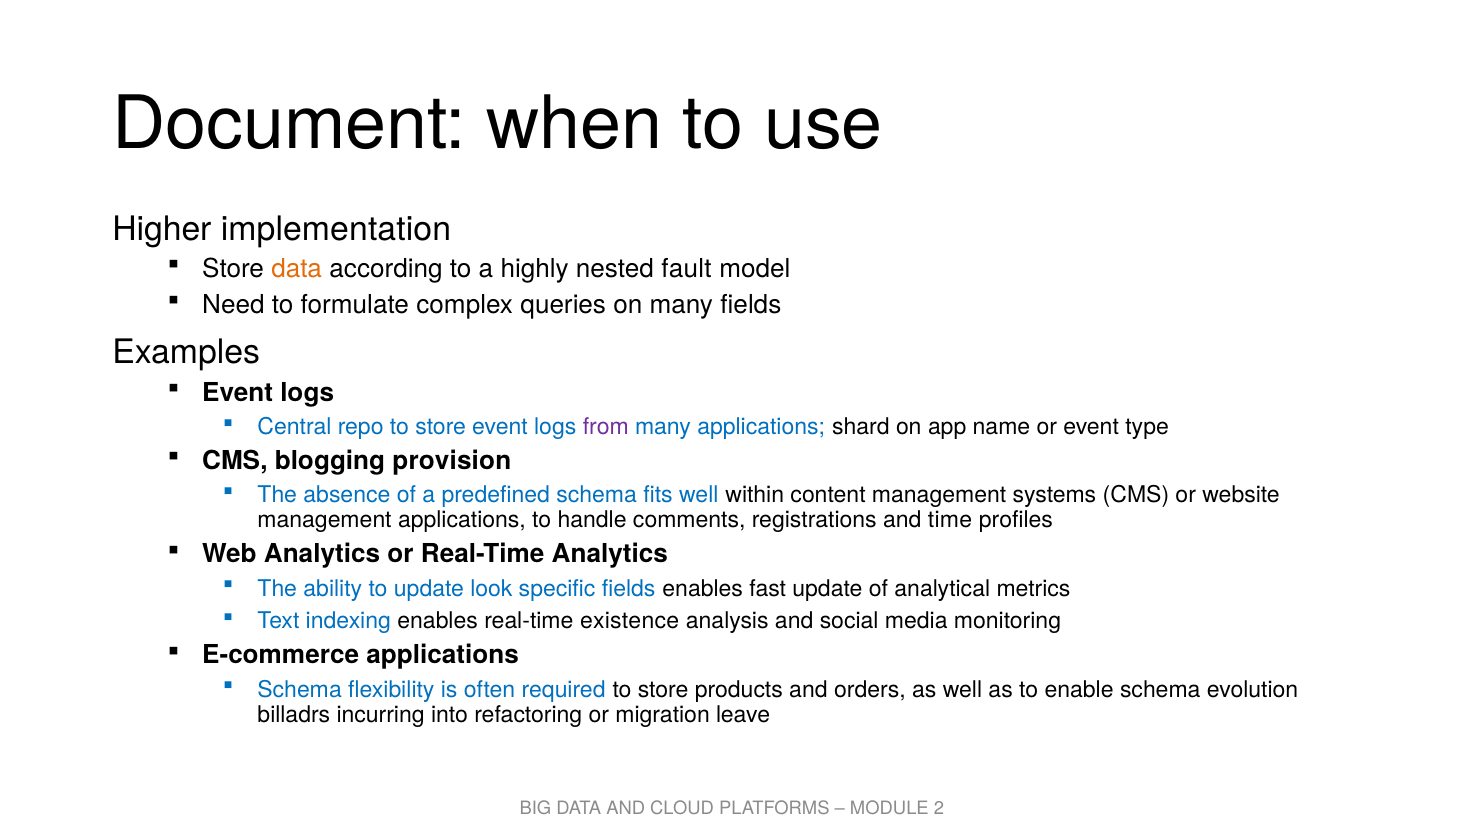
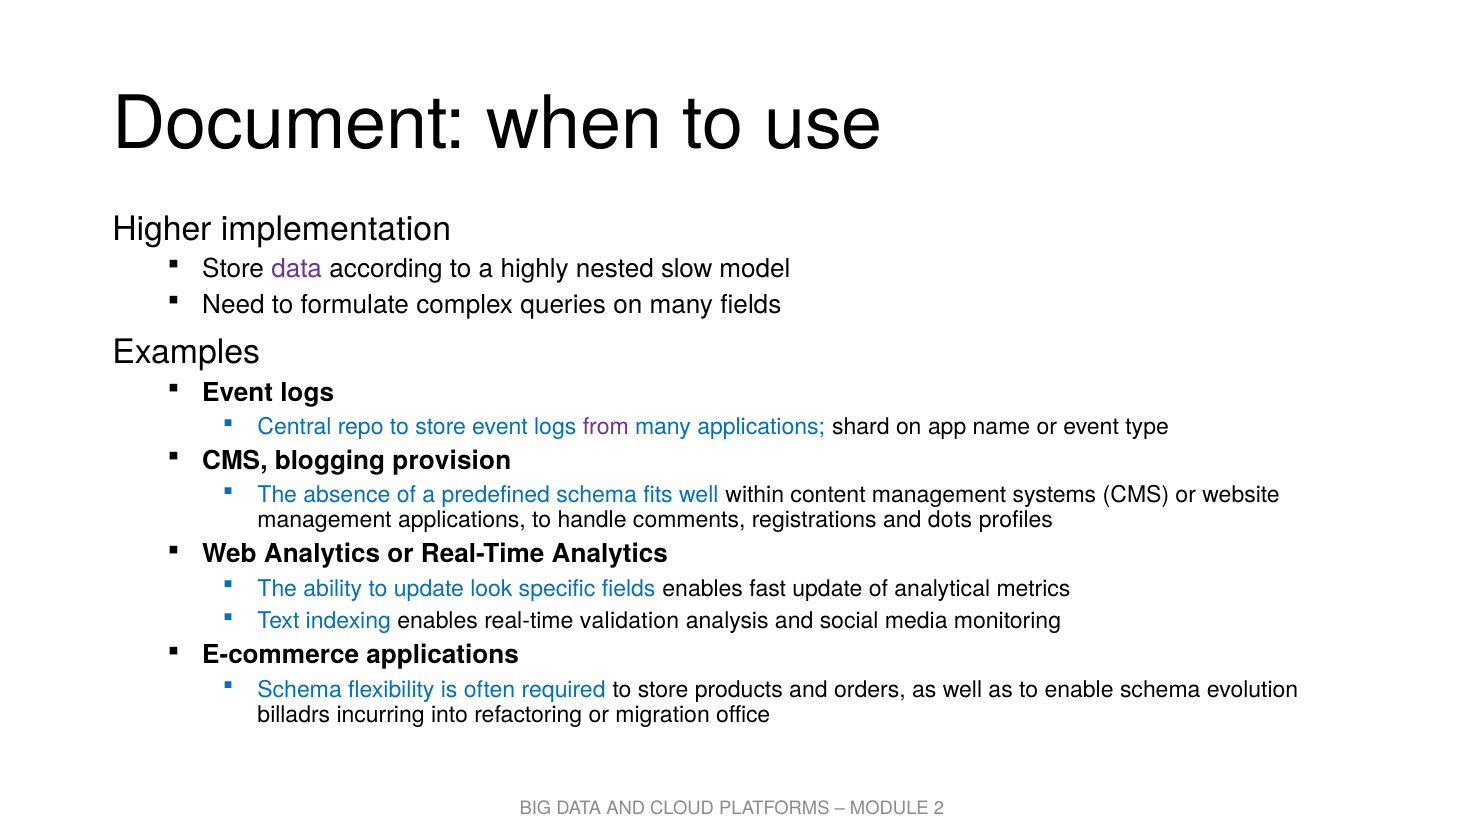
data at (297, 269) colour: orange -> purple
fault: fault -> slow
time: time -> dots
existence: existence -> validation
leave: leave -> office
